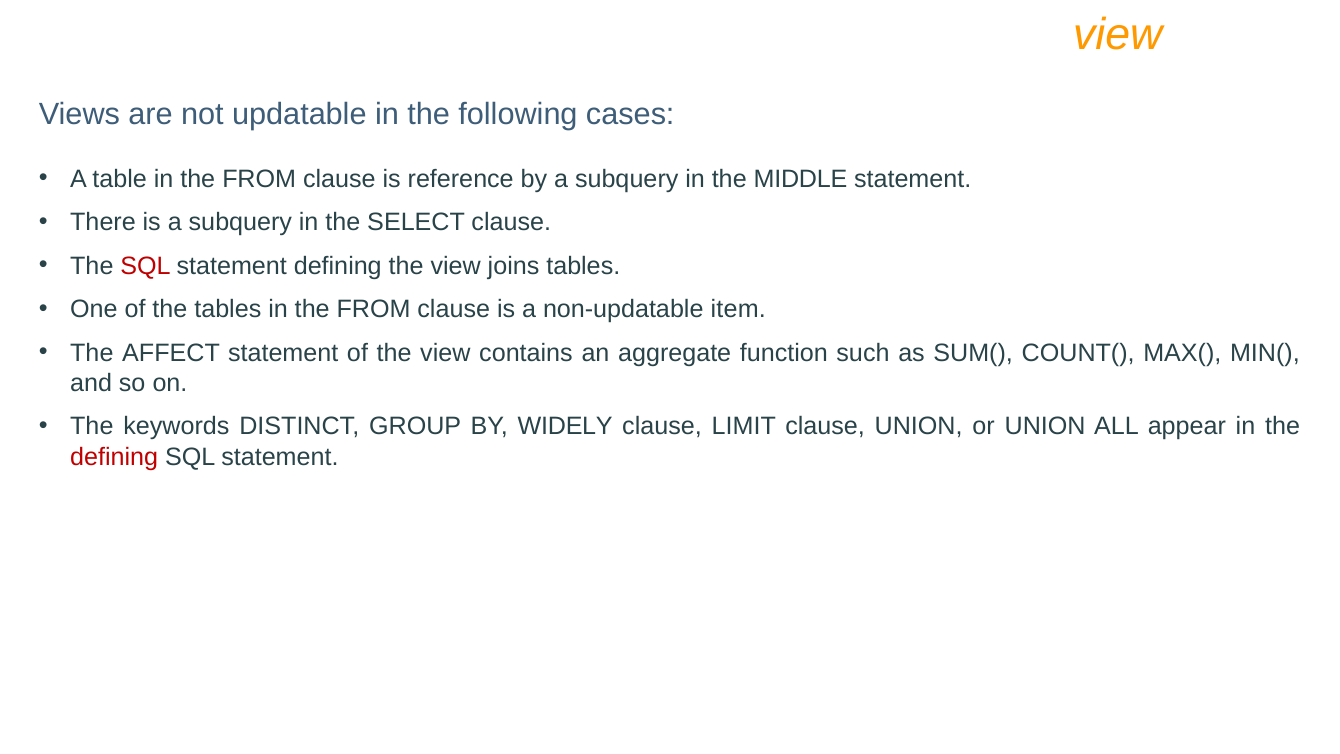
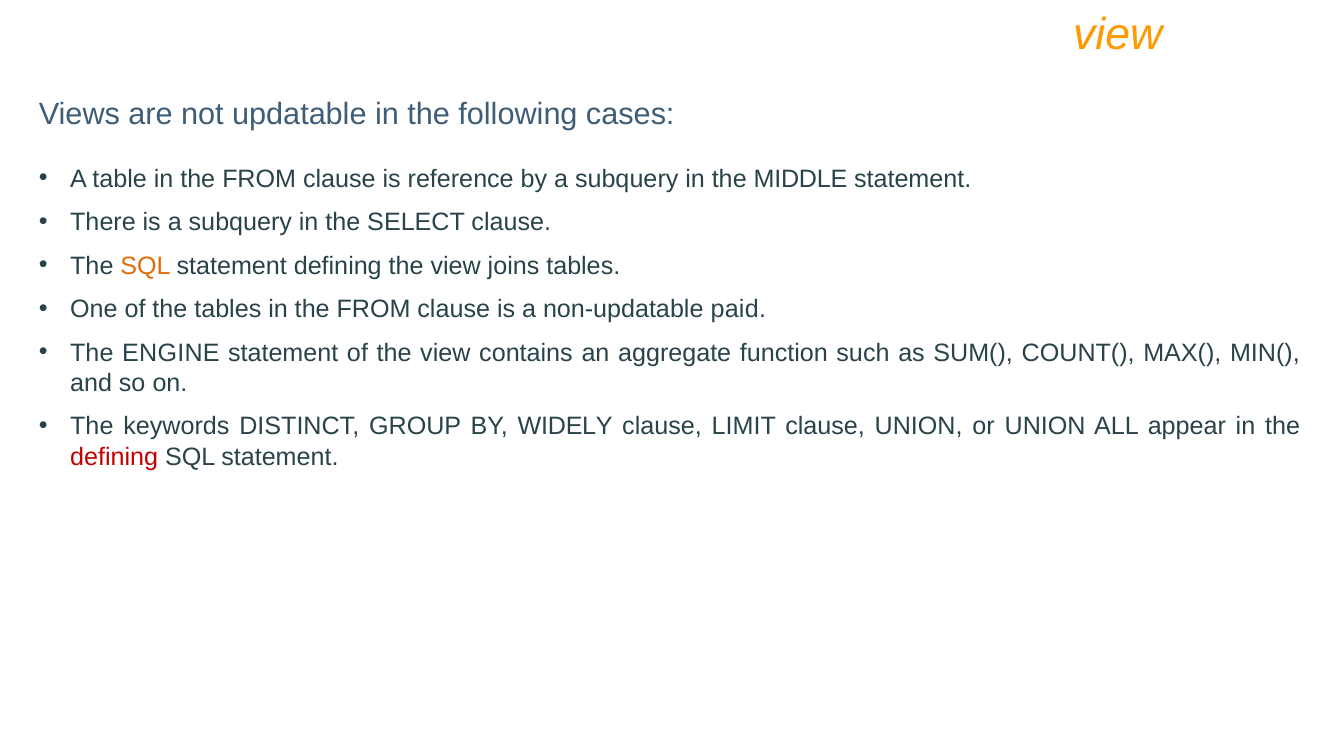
SQL at (146, 266) colour: red -> orange
item: item -> paid
AFFECT: AFFECT -> ENGINE
